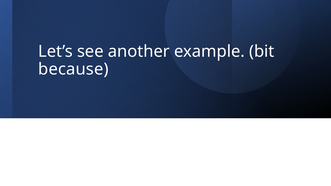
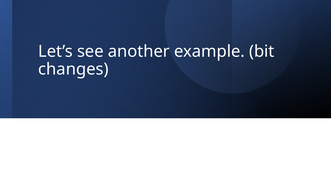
because: because -> changes
